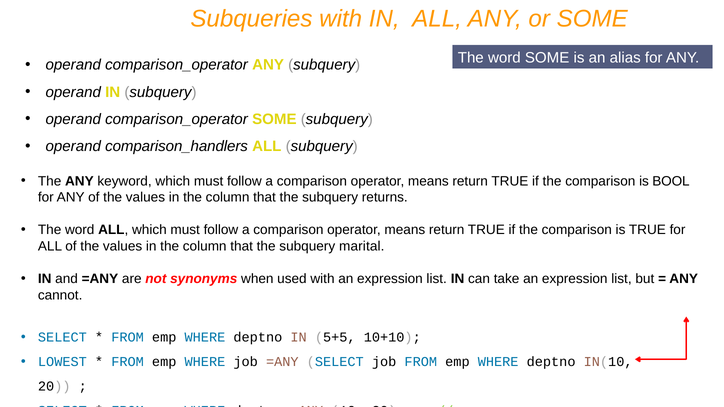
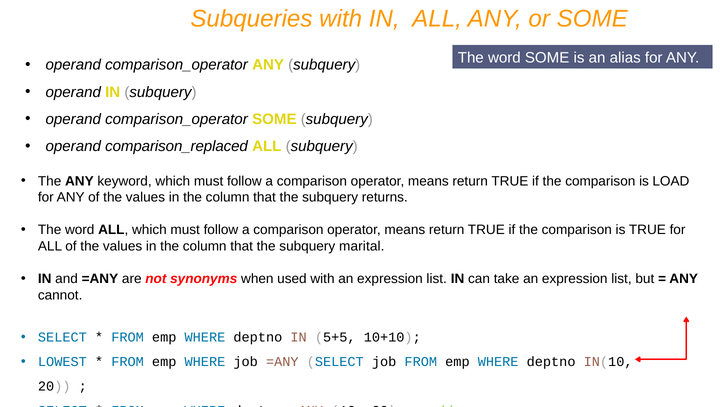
comparison_handlers: comparison_handlers -> comparison_replaced
BOOL: BOOL -> LOAD
